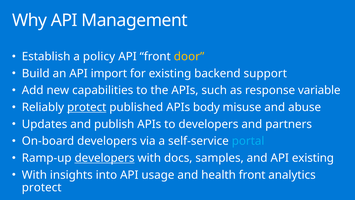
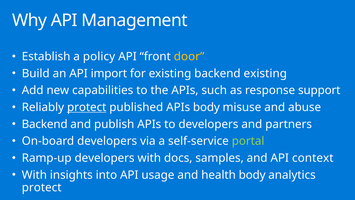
backend support: support -> existing
variable: variable -> support
Updates at (45, 124): Updates -> Backend
portal colour: light blue -> light green
developers at (105, 158) underline: present -> none
API existing: existing -> context
health front: front -> body
